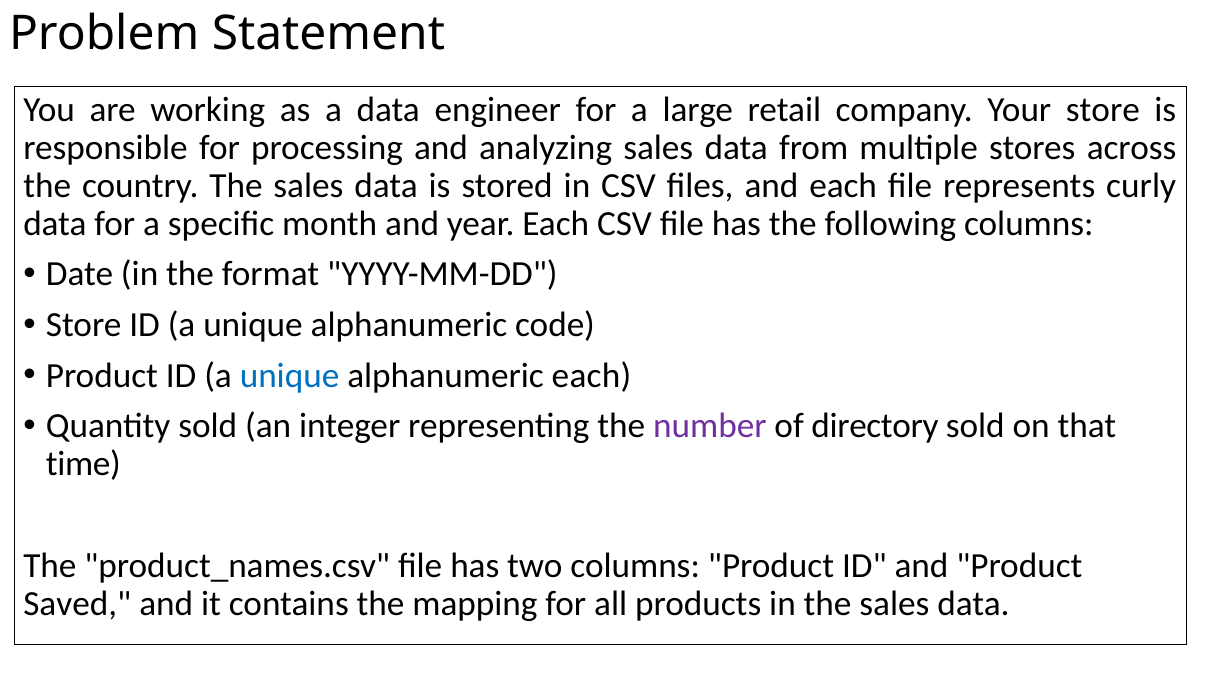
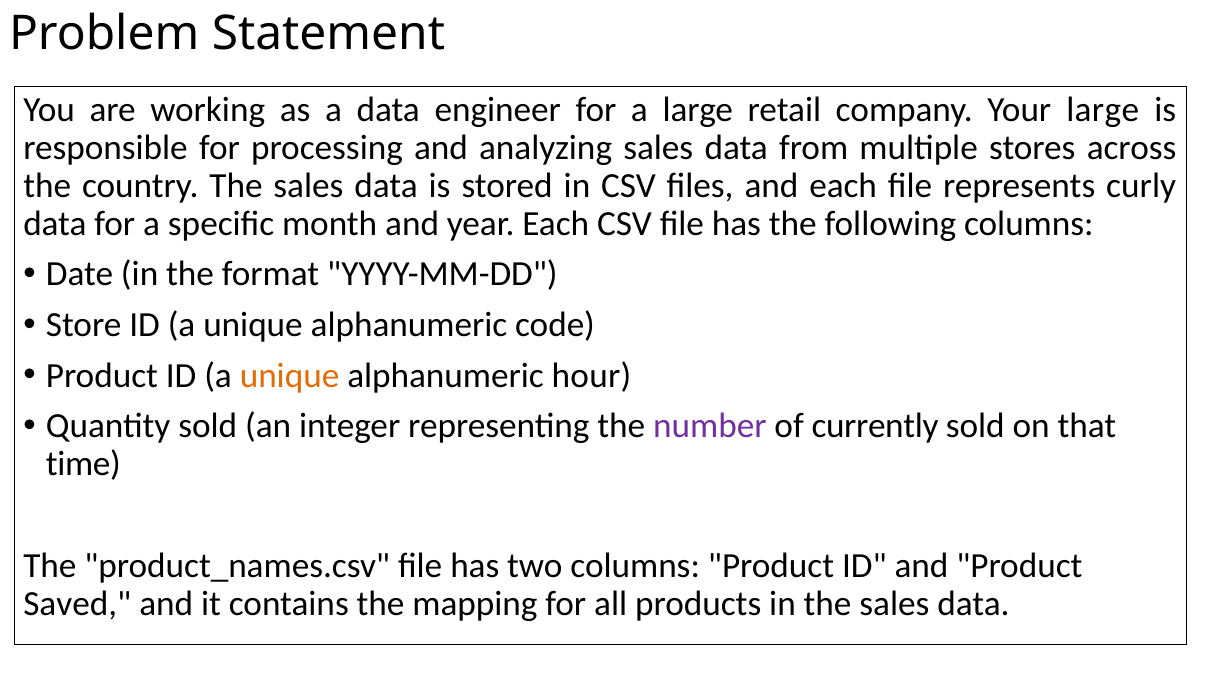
Your store: store -> large
unique at (290, 376) colour: blue -> orange
alphanumeric each: each -> hour
directory: directory -> currently
